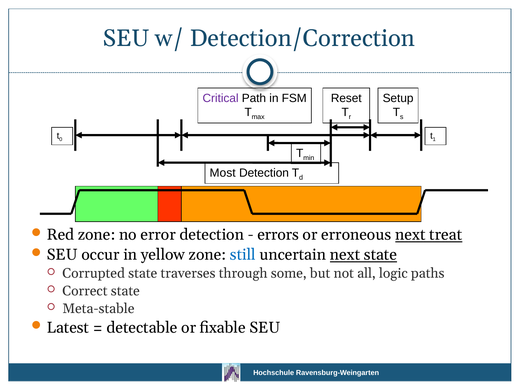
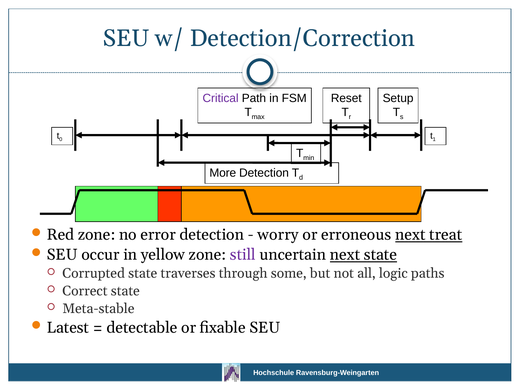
Most: Most -> More
errors: errors -> worry
still colour: blue -> purple
